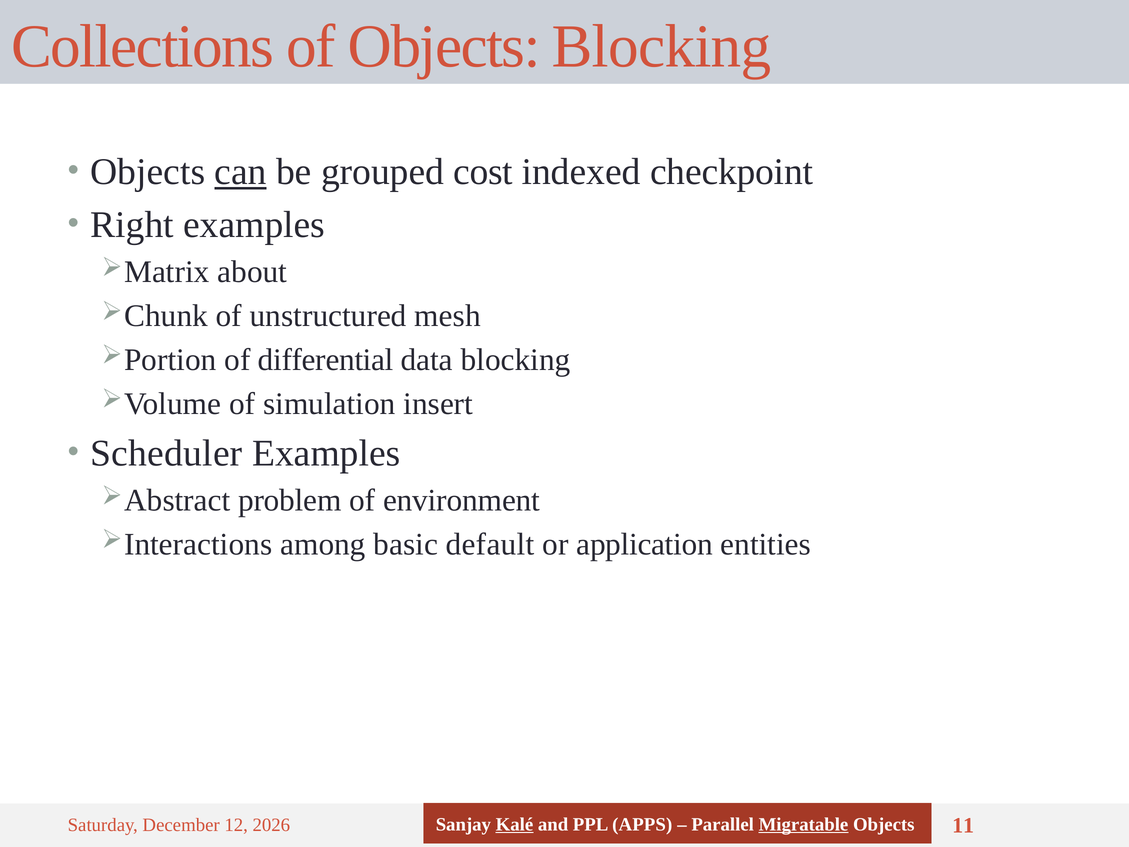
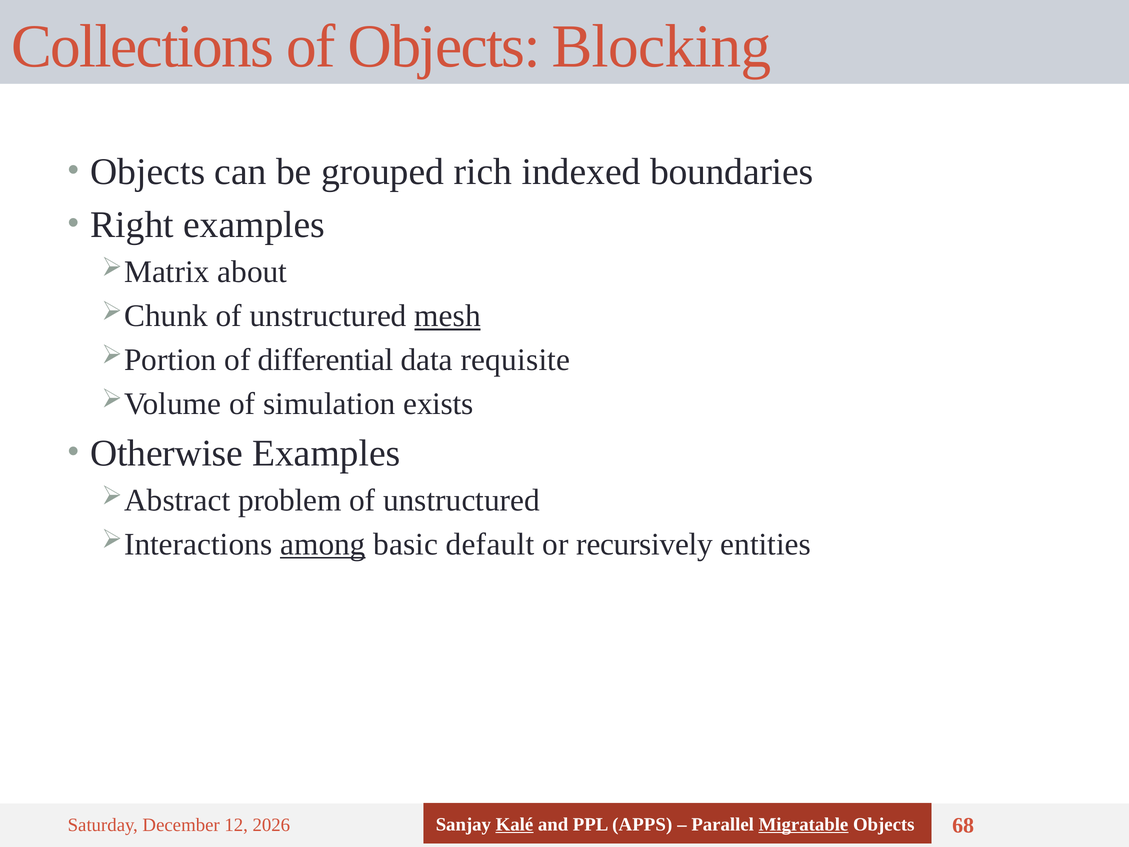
can underline: present -> none
cost: cost -> rich
checkpoint: checkpoint -> boundaries
mesh underline: none -> present
data blocking: blocking -> requisite
insert: insert -> exists
Scheduler: Scheduler -> Otherwise
environment at (462, 500): environment -> unstructured
among underline: none -> present
application: application -> recursively
11: 11 -> 68
